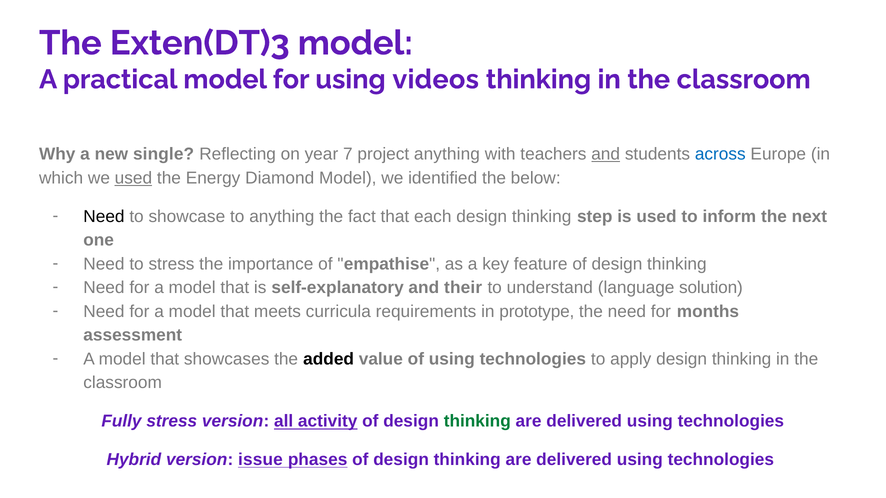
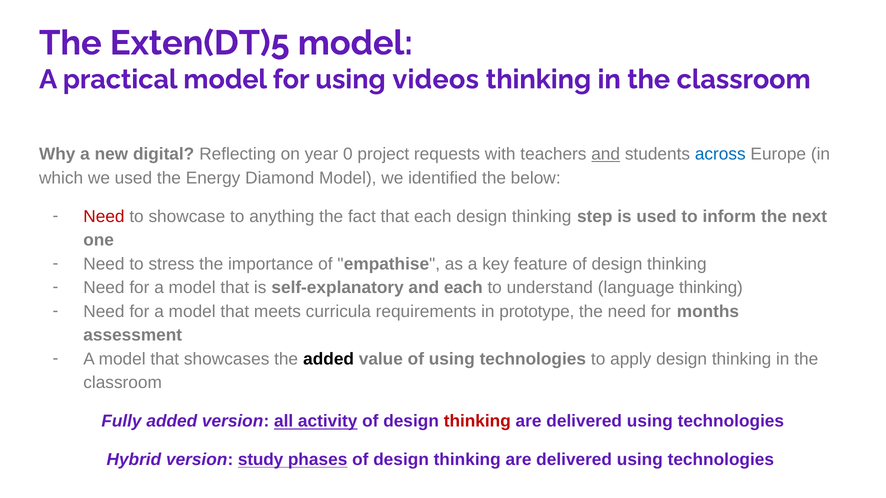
Exten(DT)3: Exten(DT)3 -> Exten(DT)5
single: single -> digital
7: 7 -> 0
project anything: anything -> requests
used at (133, 178) underline: present -> none
Need at (104, 217) colour: black -> red
and their: their -> each
language solution: solution -> thinking
Fully stress: stress -> added
thinking at (477, 421) colour: green -> red
issue: issue -> study
